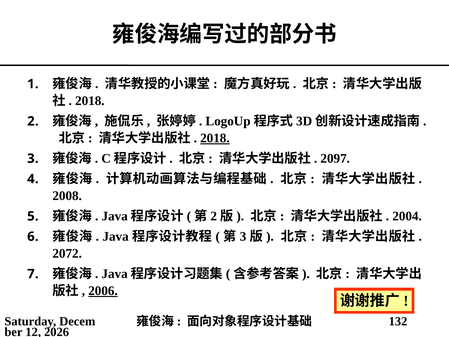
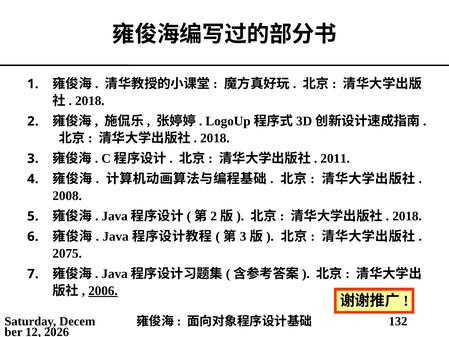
2018 at (215, 138) underline: present -> none
2097: 2097 -> 2011
2004 at (407, 216): 2004 -> 2018
2072: 2072 -> 2075
